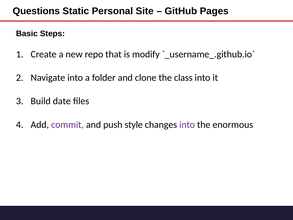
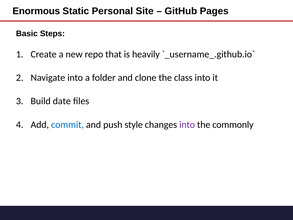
Questions: Questions -> Enormous
modify: modify -> heavily
commit colour: purple -> blue
enormous: enormous -> commonly
